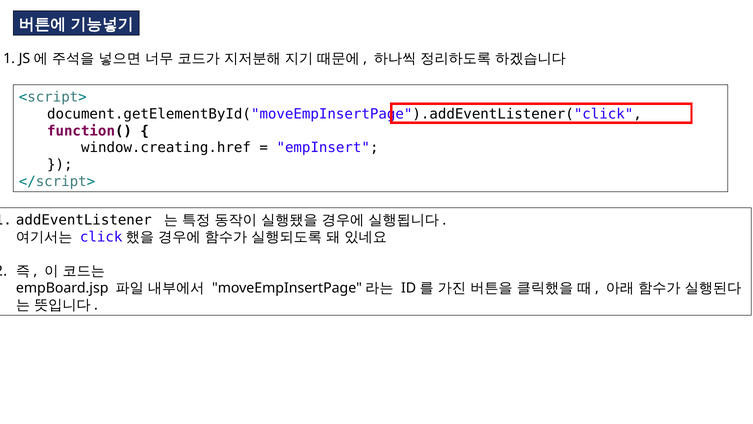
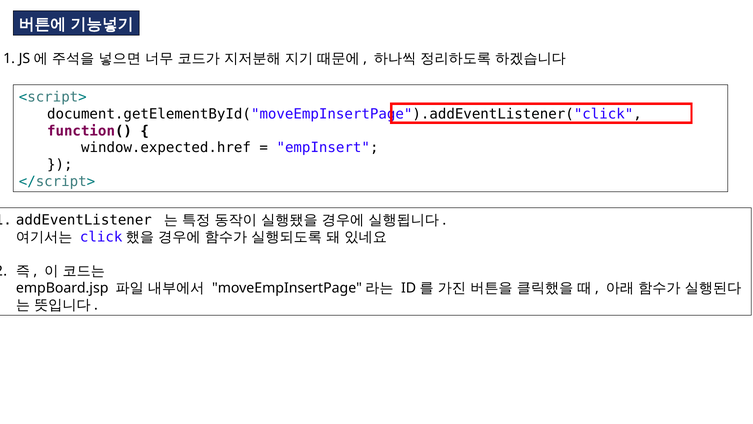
window.creating.href: window.creating.href -> window.expected.href
